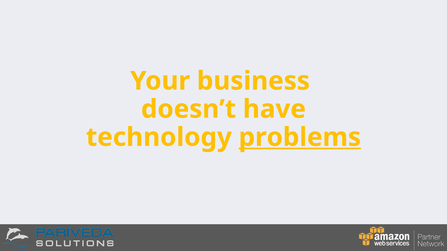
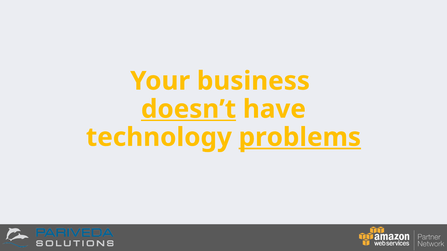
doesn’t underline: none -> present
